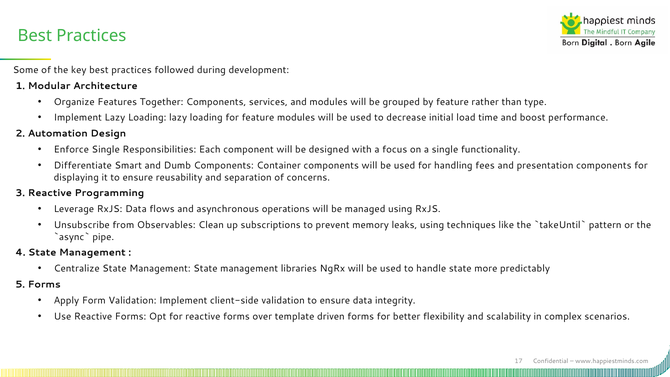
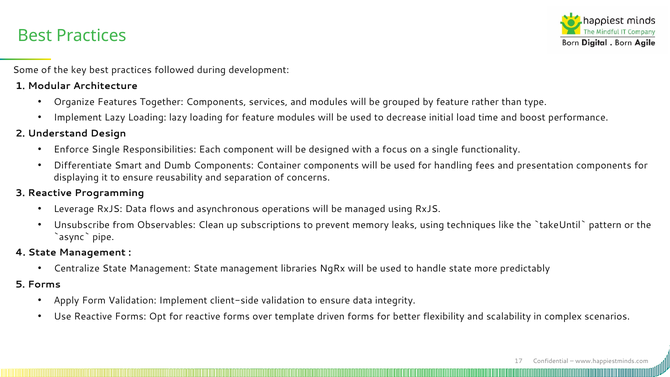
Automation: Automation -> Understand
